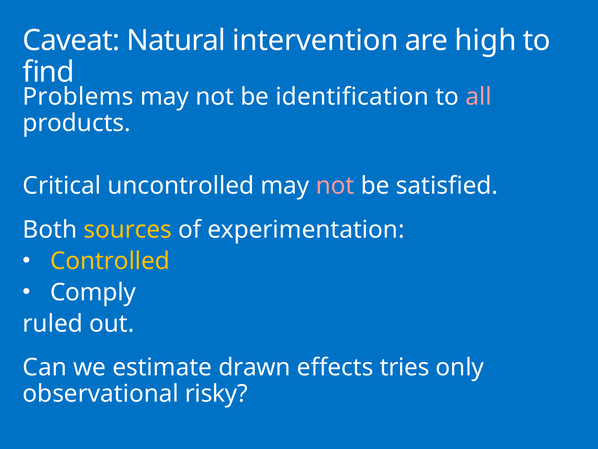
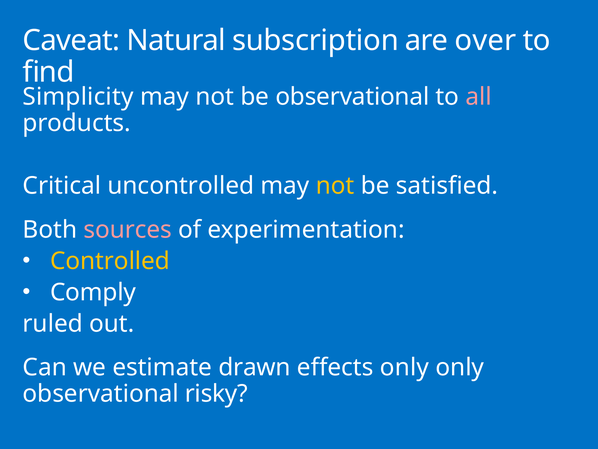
intervention: intervention -> subscription
high: high -> over
Problems: Problems -> Simplicity
be identification: identification -> observational
not at (335, 186) colour: pink -> yellow
sources colour: yellow -> pink
effects tries: tries -> only
